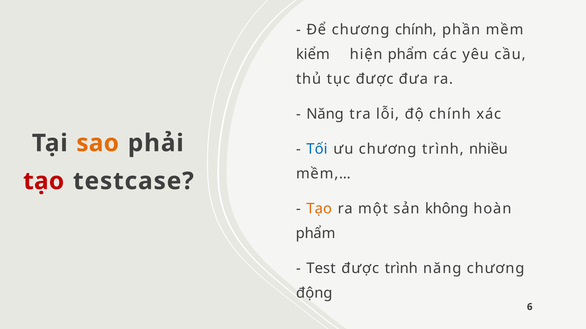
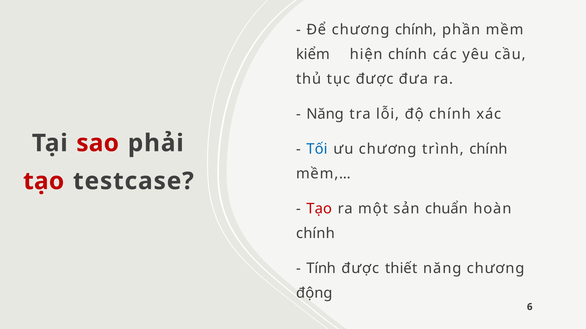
hiện phẩm: phẩm -> chính
sao colour: orange -> red
trình nhiều: nhiều -> chính
Tạo at (319, 209) colour: orange -> red
không: không -> chuẩn
phẩm at (316, 234): phẩm -> chính
Test: Test -> Tính
được trình: trình -> thiết
